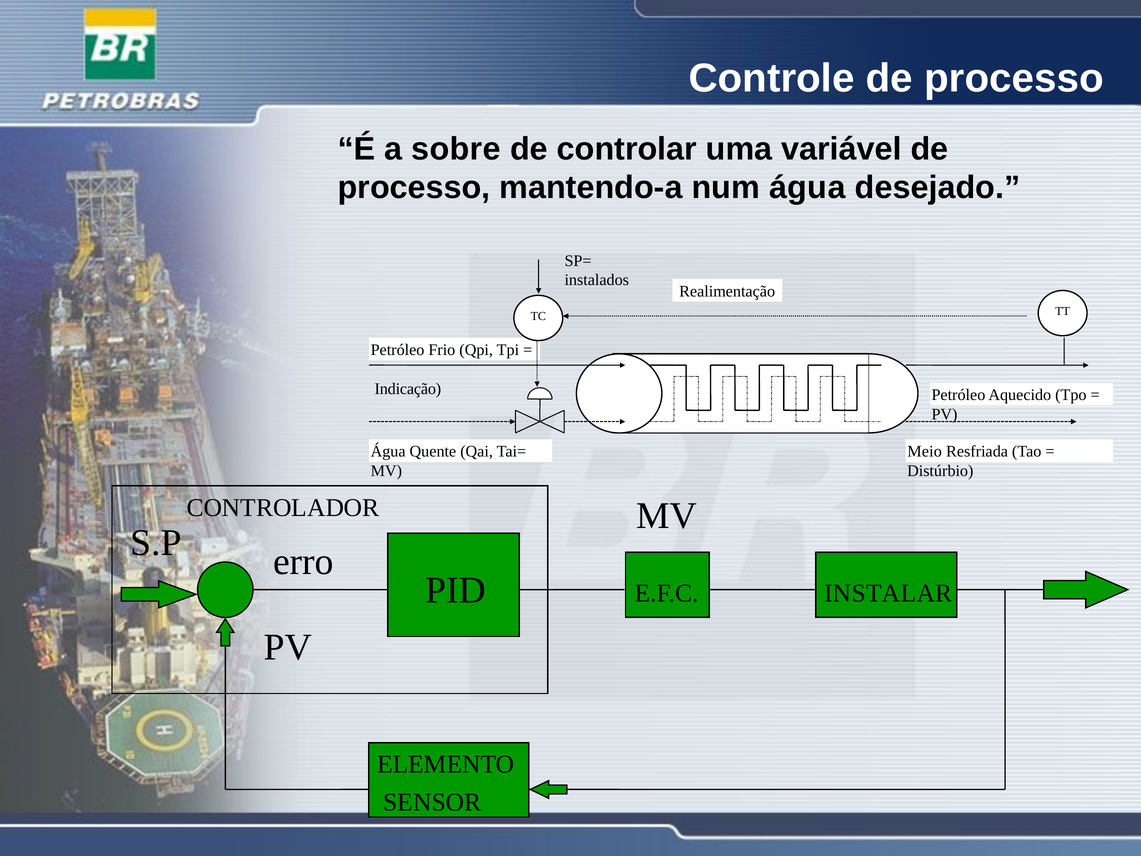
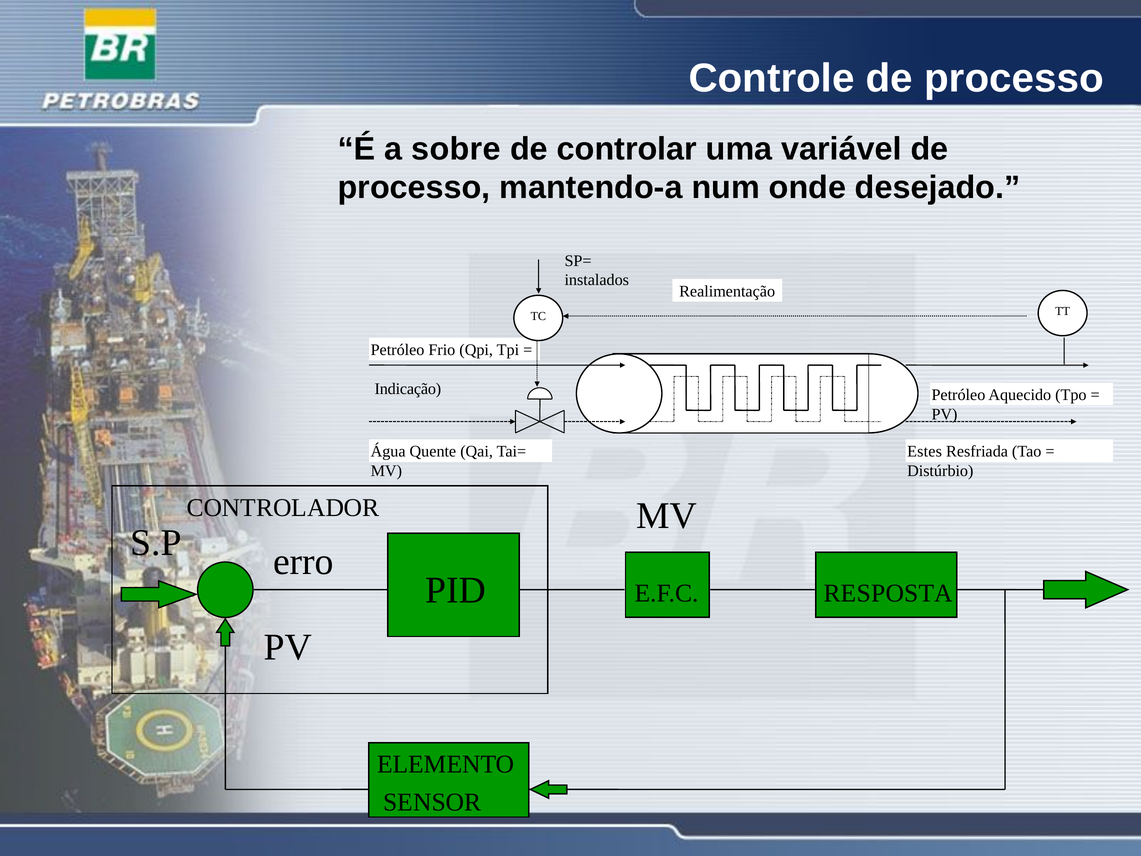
num água: água -> onde
Meio: Meio -> Estes
INSTALAR: INSTALAR -> RESPOSTA
